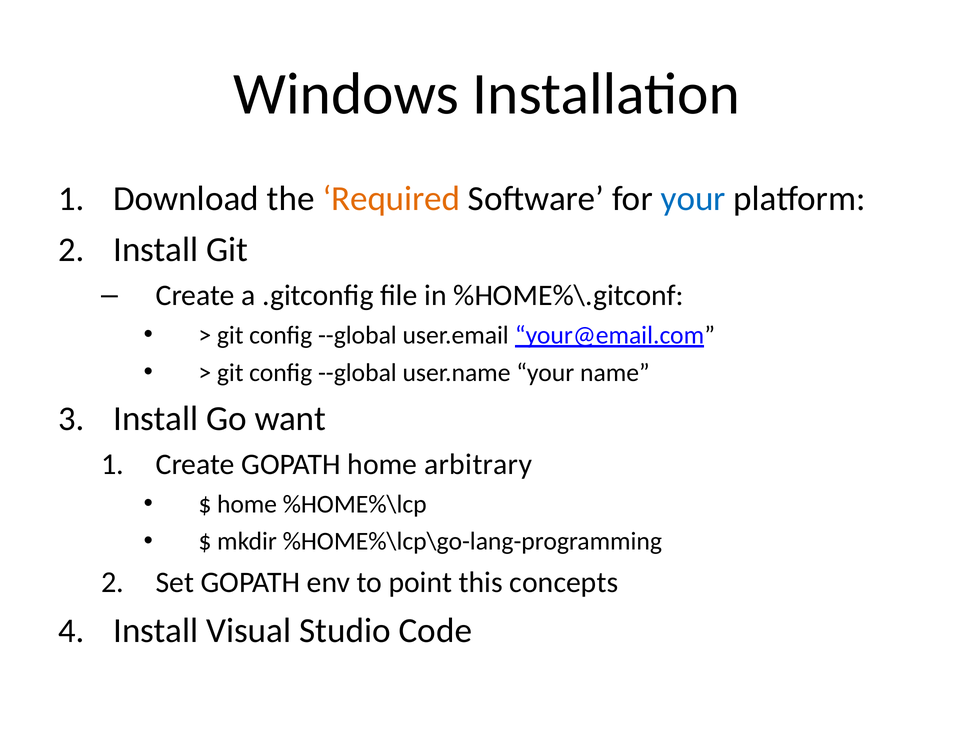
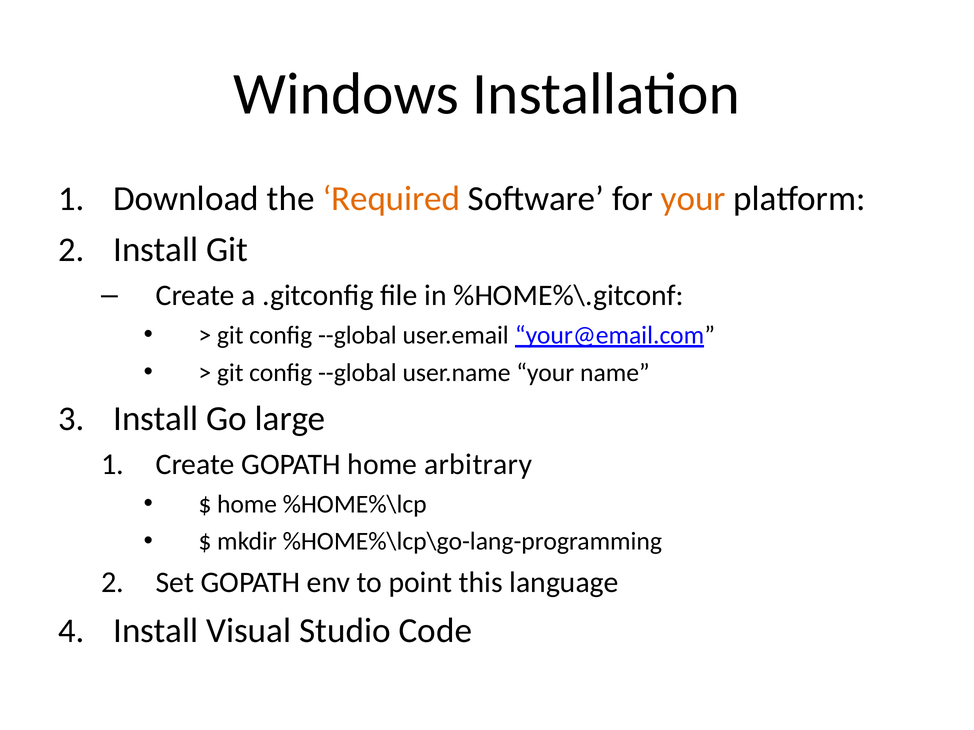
your at (693, 199) colour: blue -> orange
want: want -> large
concepts: concepts -> language
